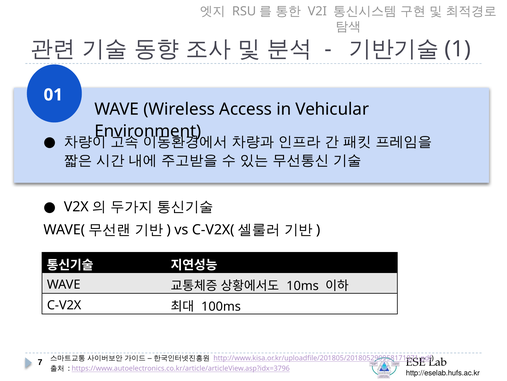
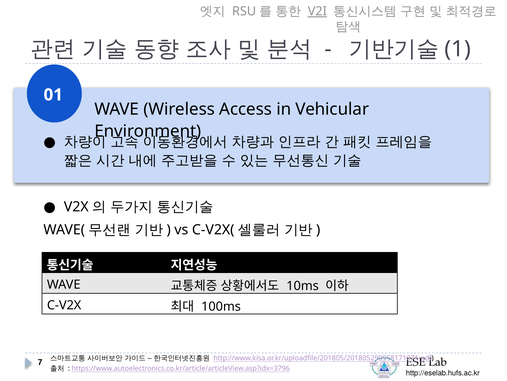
V2I underline: none -> present
